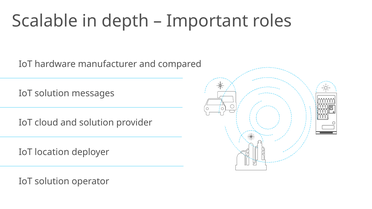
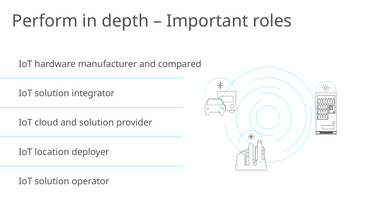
Scalable: Scalable -> Perform
messages: messages -> integrator
